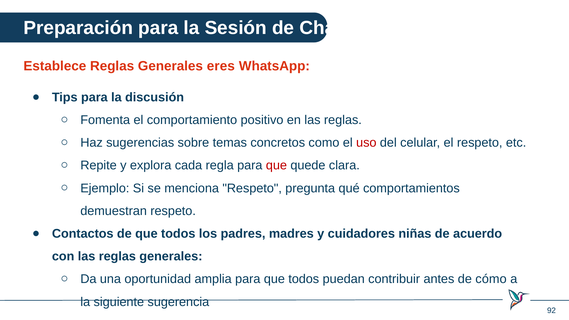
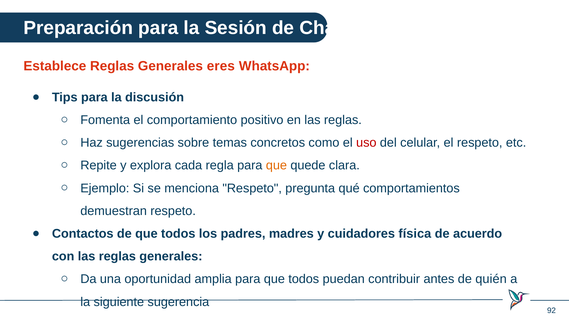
que at (276, 165) colour: red -> orange
niñas: niñas -> física
cómo: cómo -> quién
